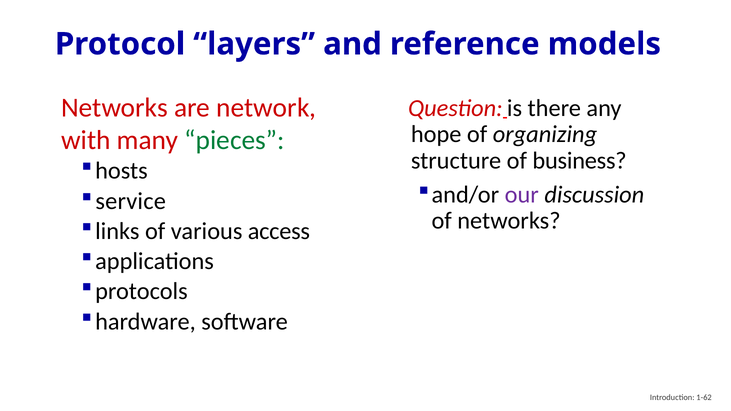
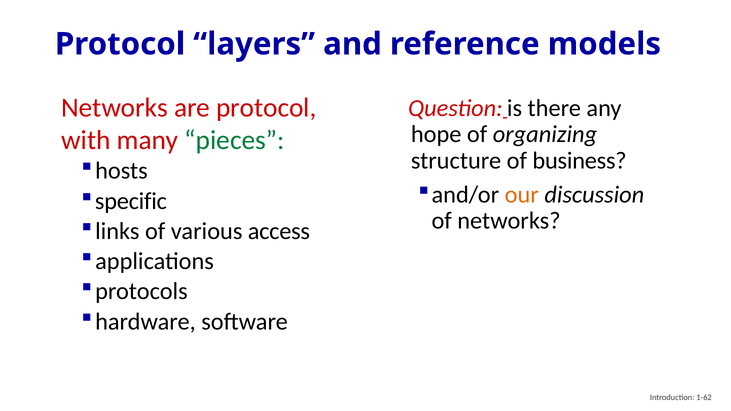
are network: network -> protocol
our colour: purple -> orange
service: service -> specific
